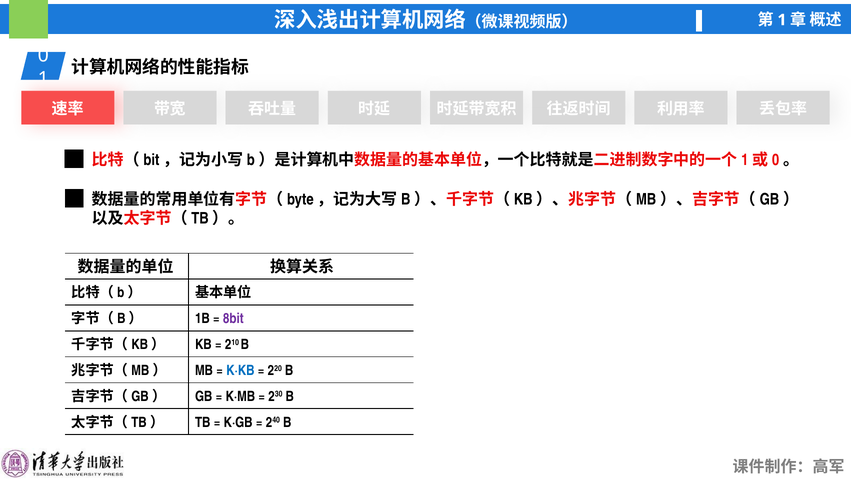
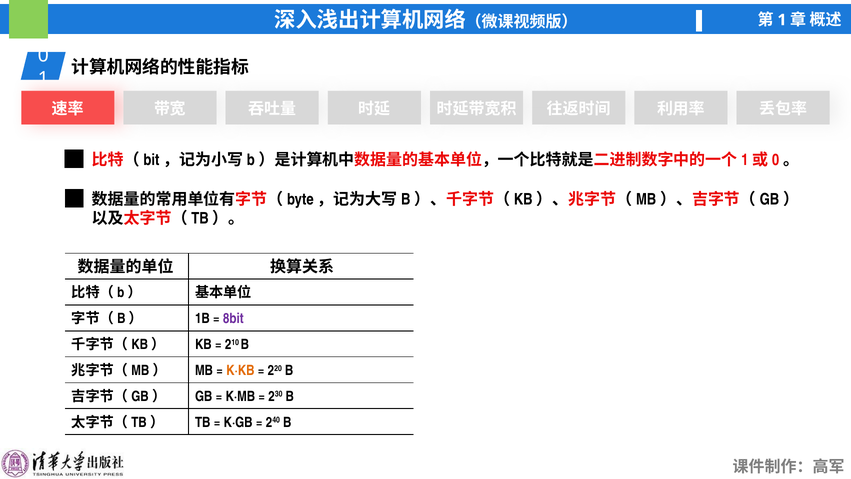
K·KB colour: blue -> orange
